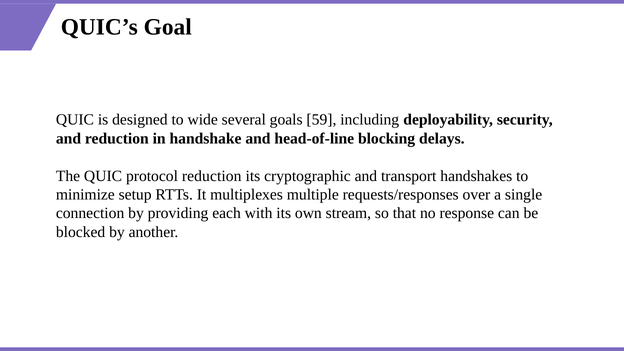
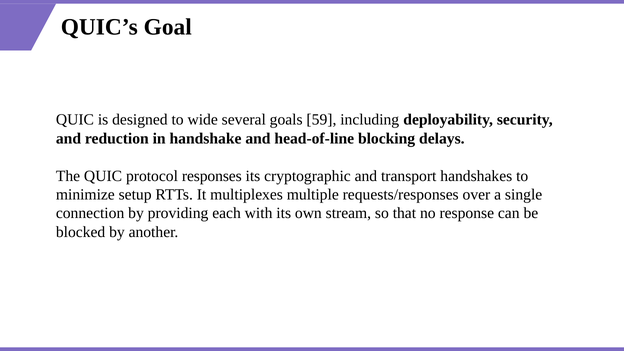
protocol reduction: reduction -> responses
